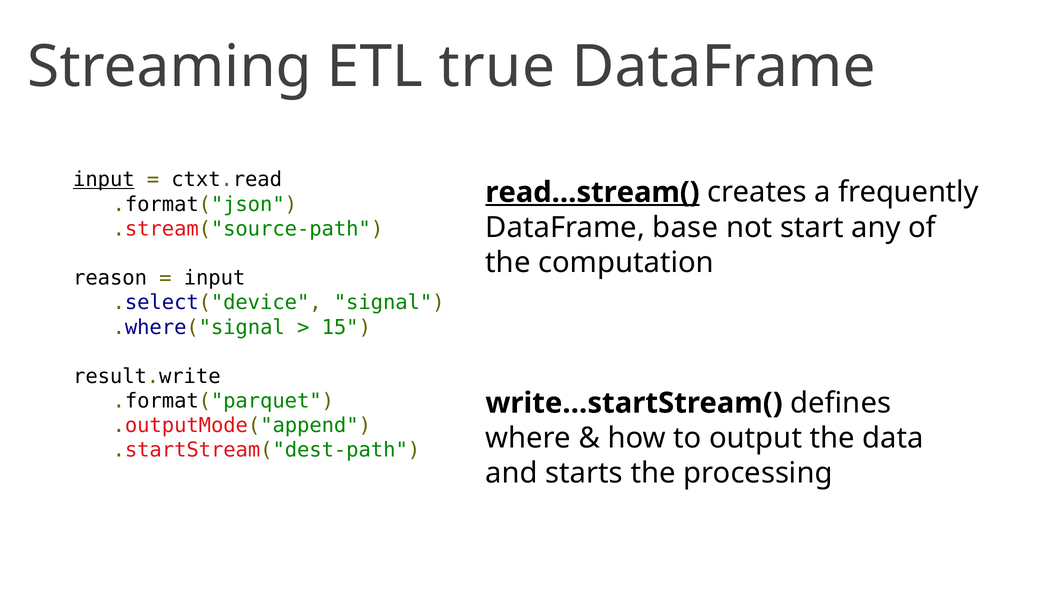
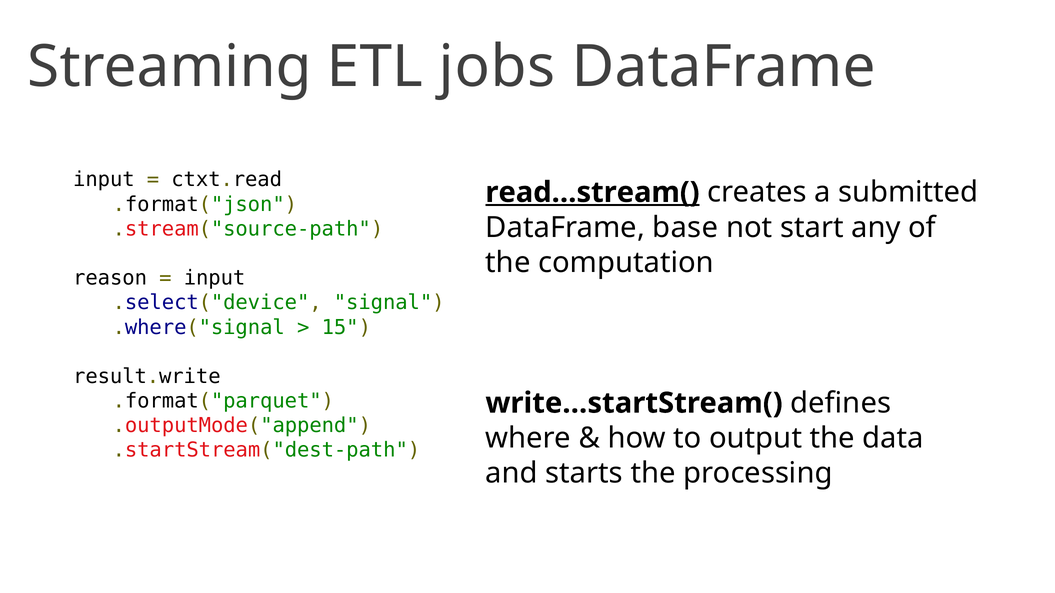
true: true -> jobs
input at (104, 180) underline: present -> none
frequently: frequently -> submitted
